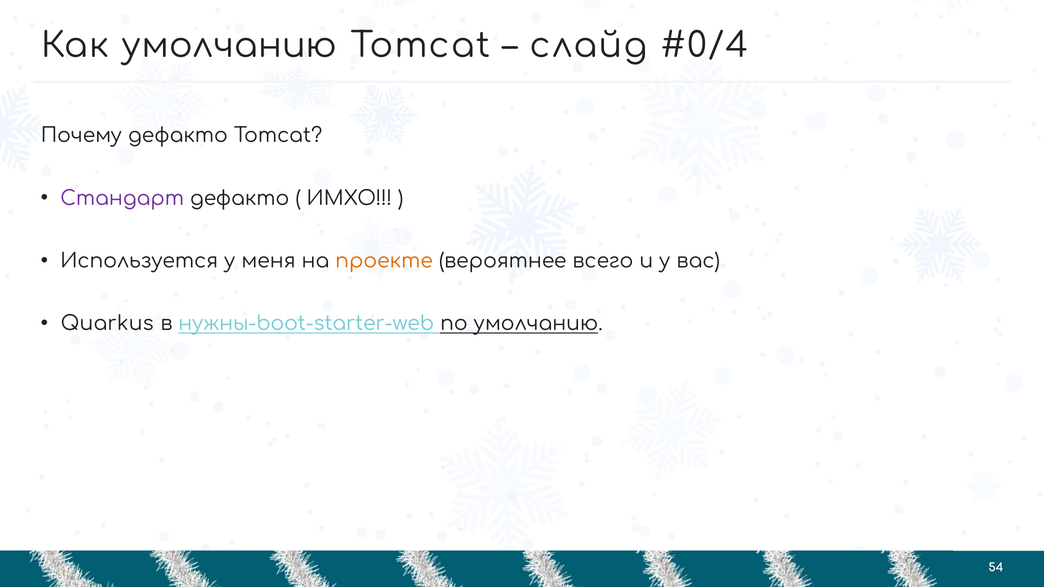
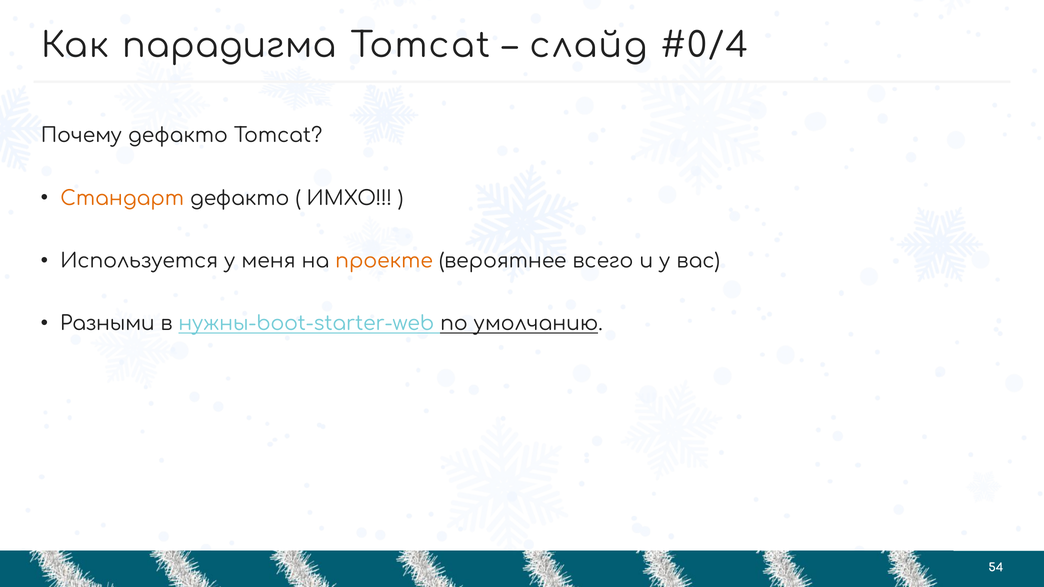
Как умолчанию: умолчанию -> парадигма
Стандарт colour: purple -> orange
Quarkus: Quarkus -> Разными
